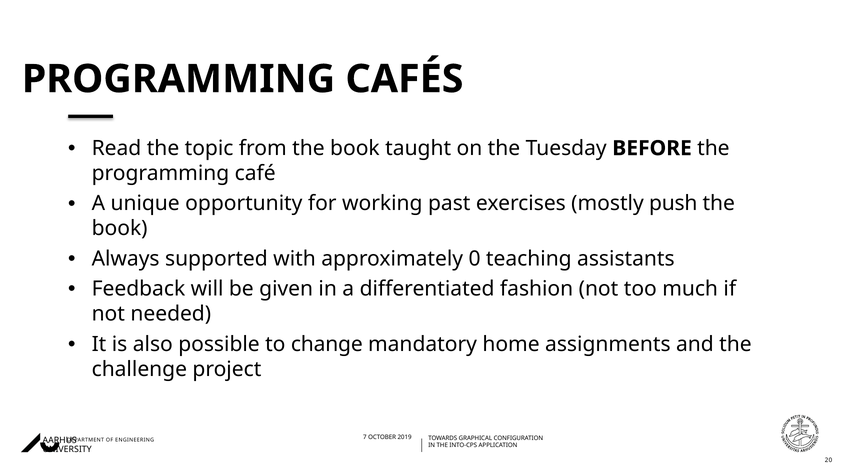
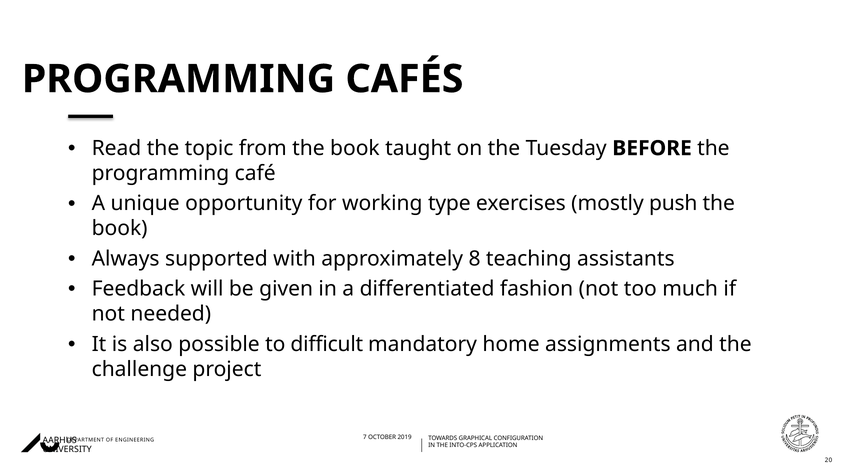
past: past -> type
0: 0 -> 8
change: change -> difficult
